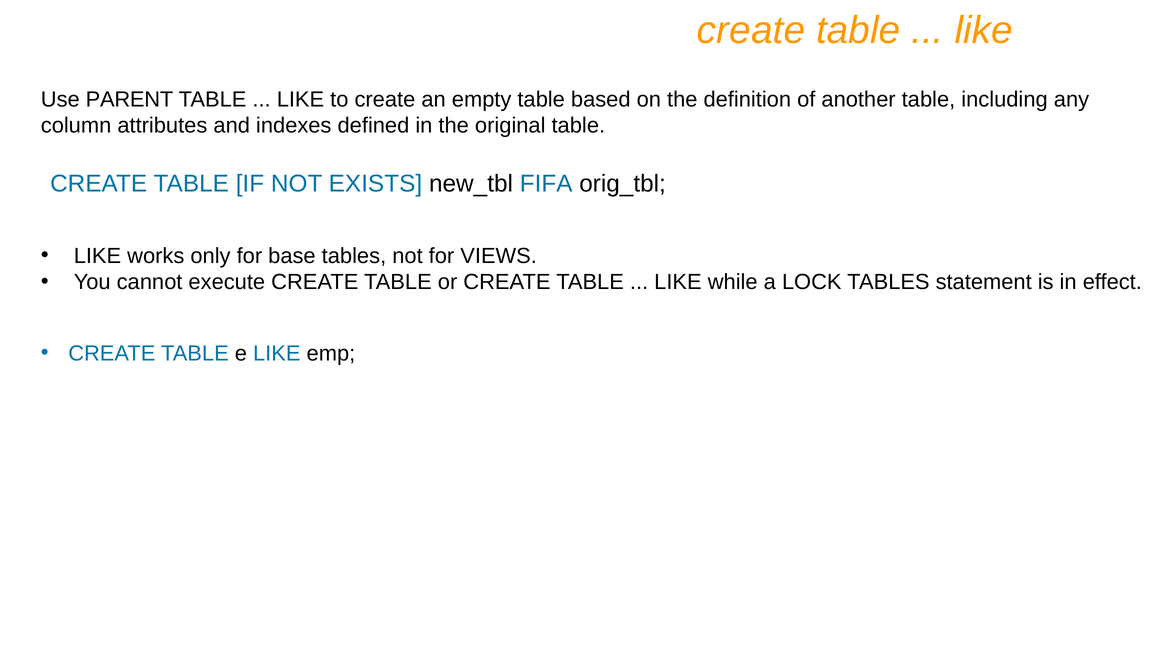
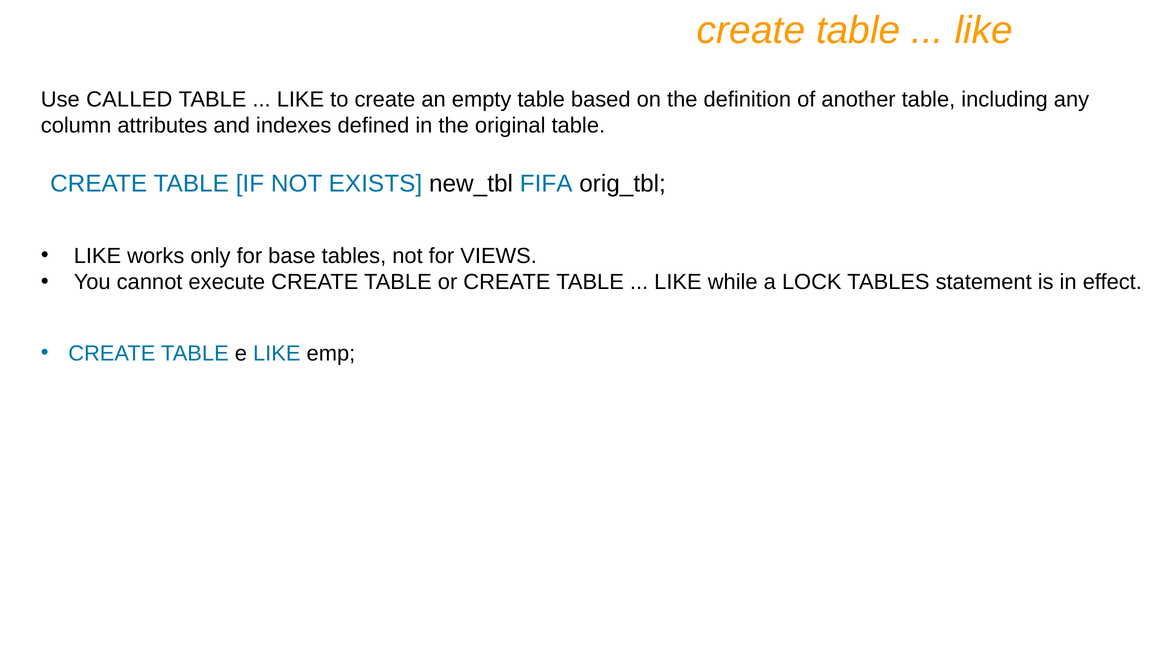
PARENT: PARENT -> CALLED
